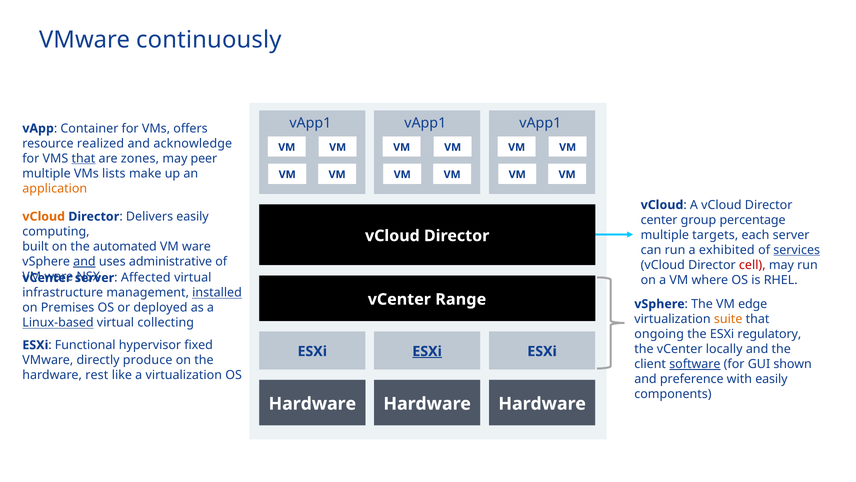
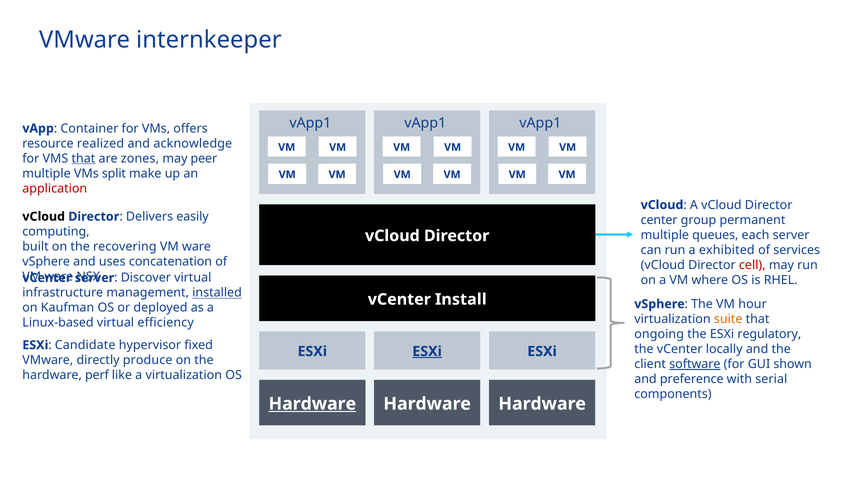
continuously: continuously -> internkeeper
lists: lists -> split
application colour: orange -> red
vCloud at (44, 216) colour: orange -> black
percentage: percentage -> permanent
targets: targets -> queues
automated: automated -> recovering
services underline: present -> none
and at (84, 261) underline: present -> none
administrative: administrative -> concatenation
Affected: Affected -> Discover
Range: Range -> Install
edge: edge -> hour
Premises: Premises -> Kaufman
Linux-based underline: present -> none
collecting: collecting -> efficiency
Functional: Functional -> Candidate
rest: rest -> perf
with easily: easily -> serial
Hardware at (312, 403) underline: none -> present
